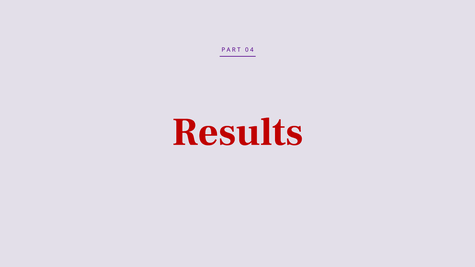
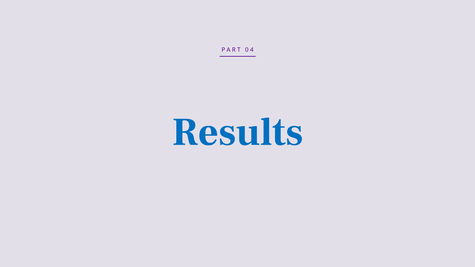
Results colour: red -> blue
